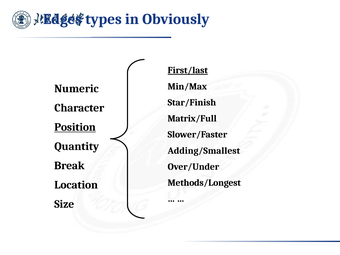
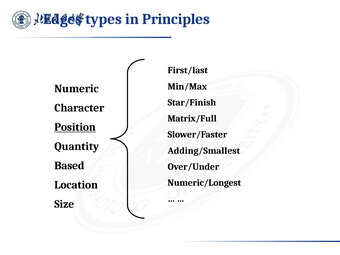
Obviously: Obviously -> Principles
First/last underline: present -> none
Break: Break -> Based
Methods/Longest: Methods/Longest -> Numeric/Longest
